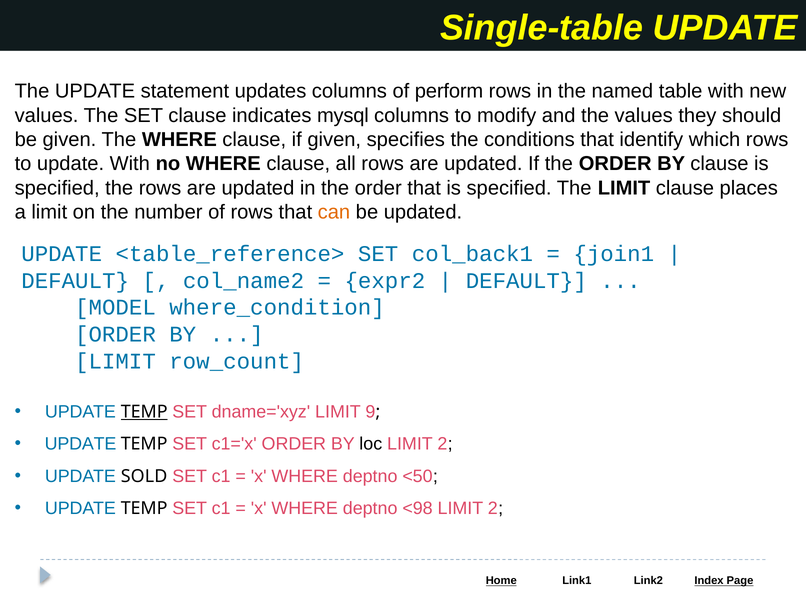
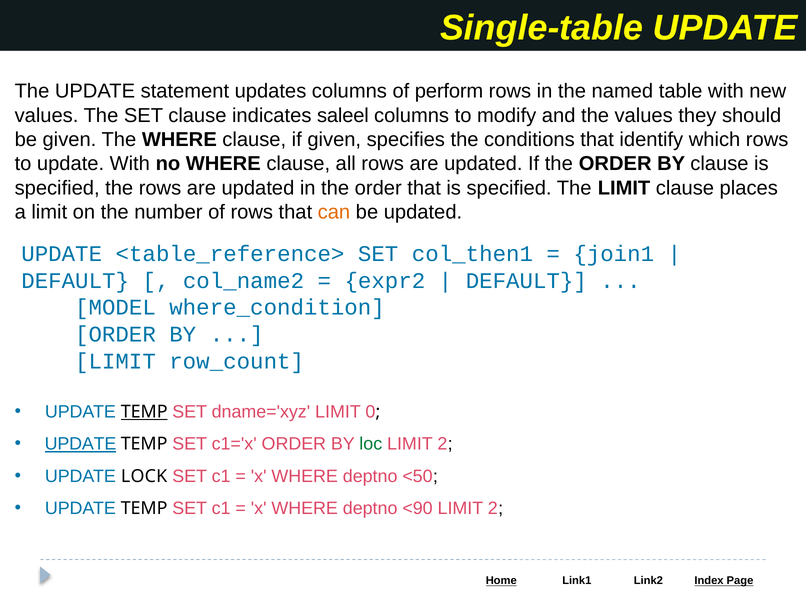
mysql: mysql -> saleel
col_back1: col_back1 -> col_then1
9: 9 -> 0
UPDATE at (80, 444) underline: none -> present
loc colour: black -> green
SOLD: SOLD -> LOCK
<98: <98 -> <90
